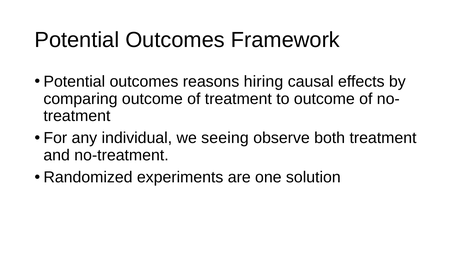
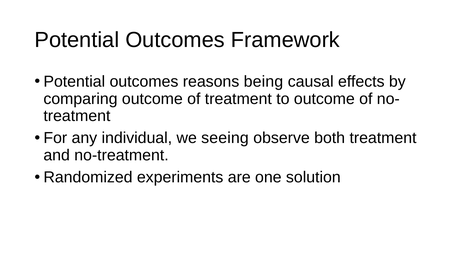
hiring: hiring -> being
